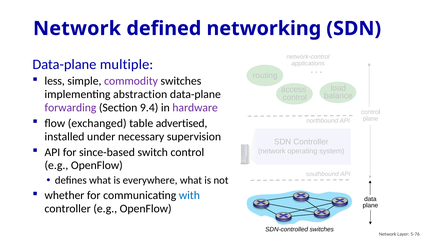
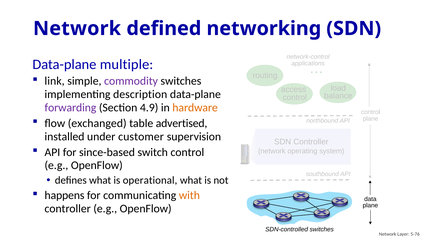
less: less -> link
abstraction: abstraction -> description
9.4: 9.4 -> 4.9
hardware colour: purple -> orange
necessary: necessary -> customer
everywhere: everywhere -> operational
whether: whether -> happens
with colour: blue -> orange
